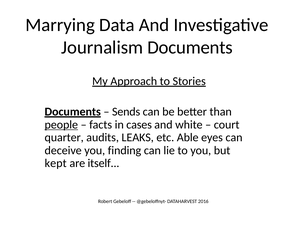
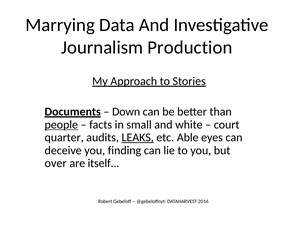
Journalism Documents: Documents -> Production
Sends: Sends -> Down
cases: cases -> small
LEAKS underline: none -> present
kept: kept -> over
